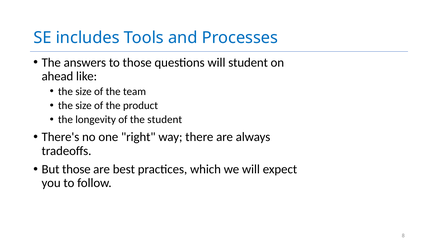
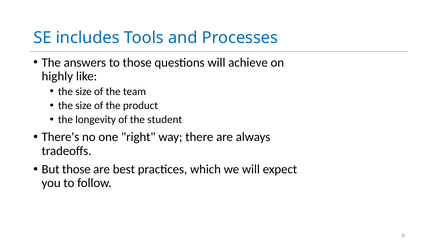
will student: student -> achieve
ahead: ahead -> highly
